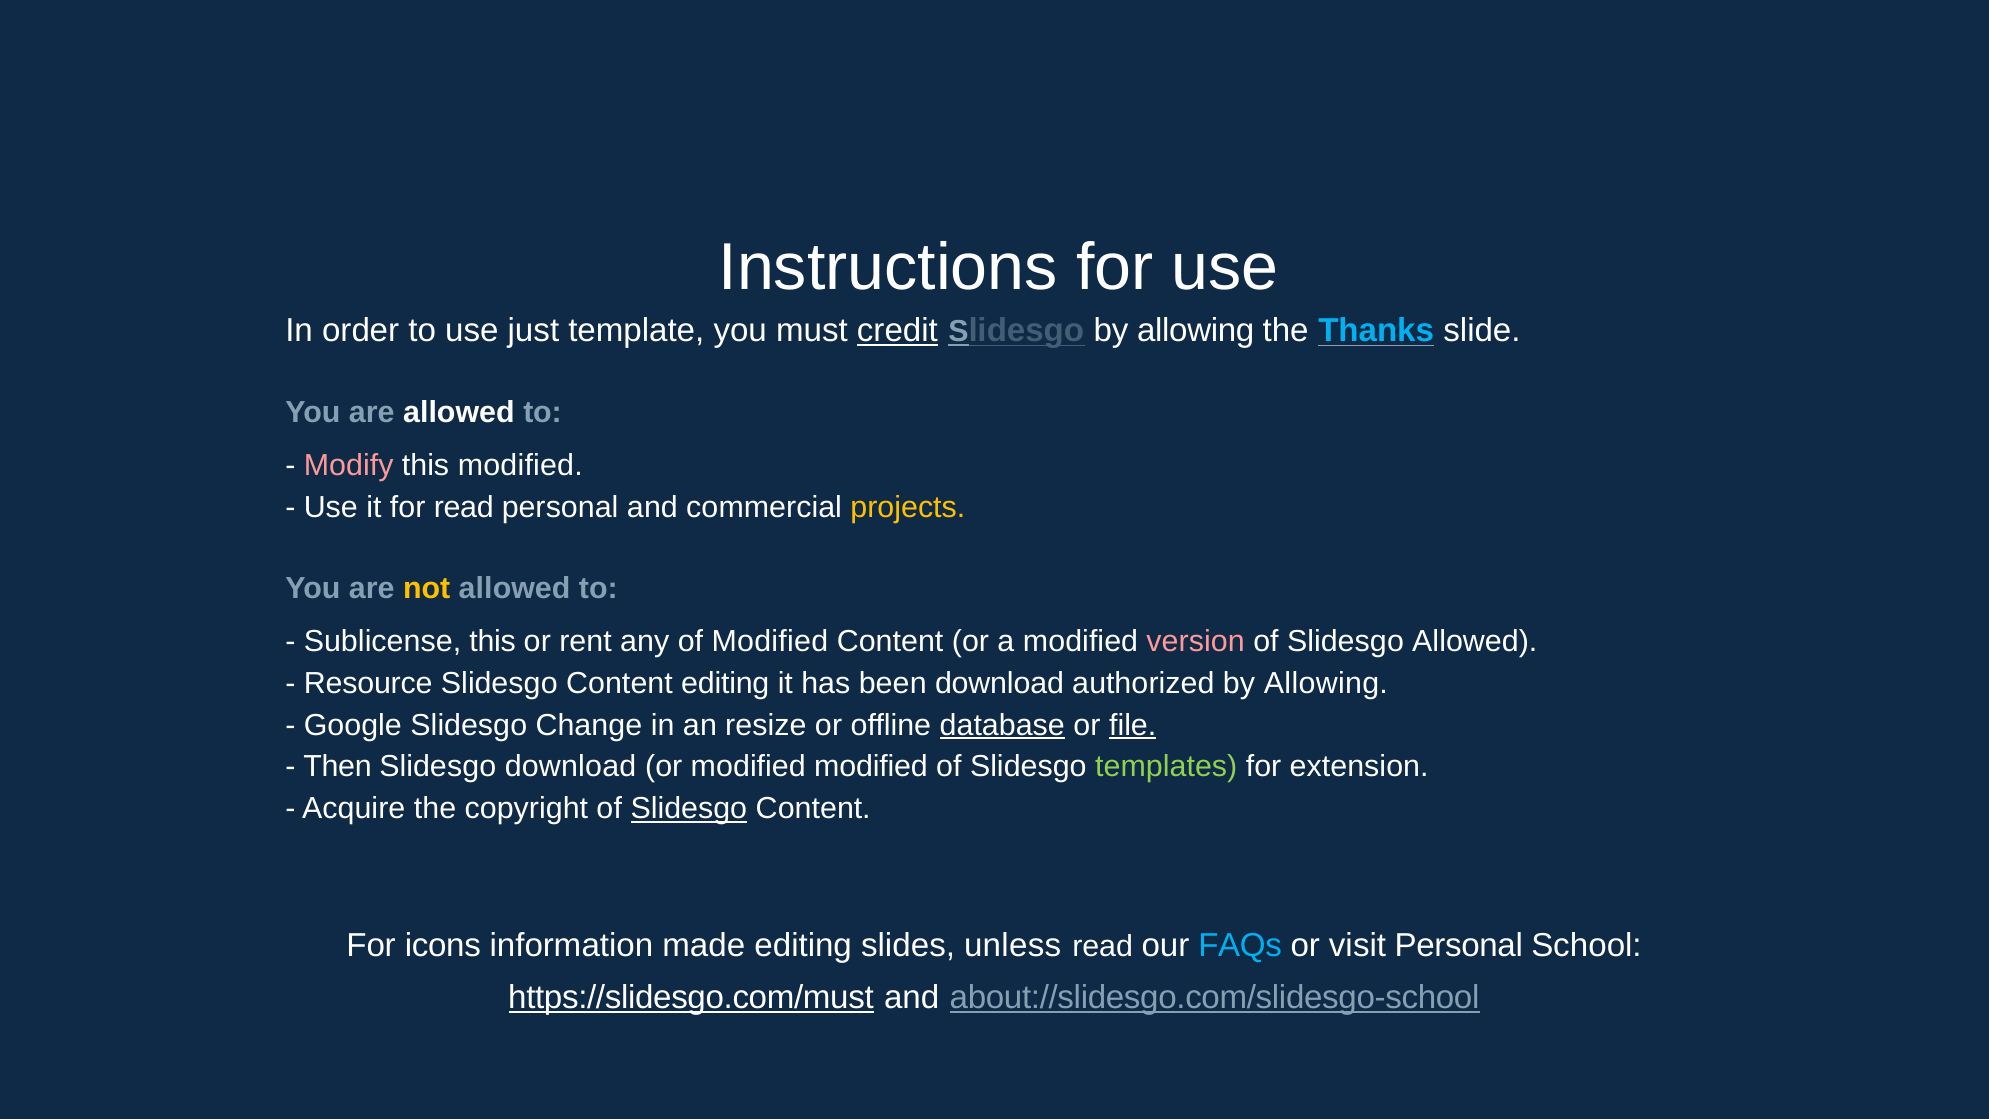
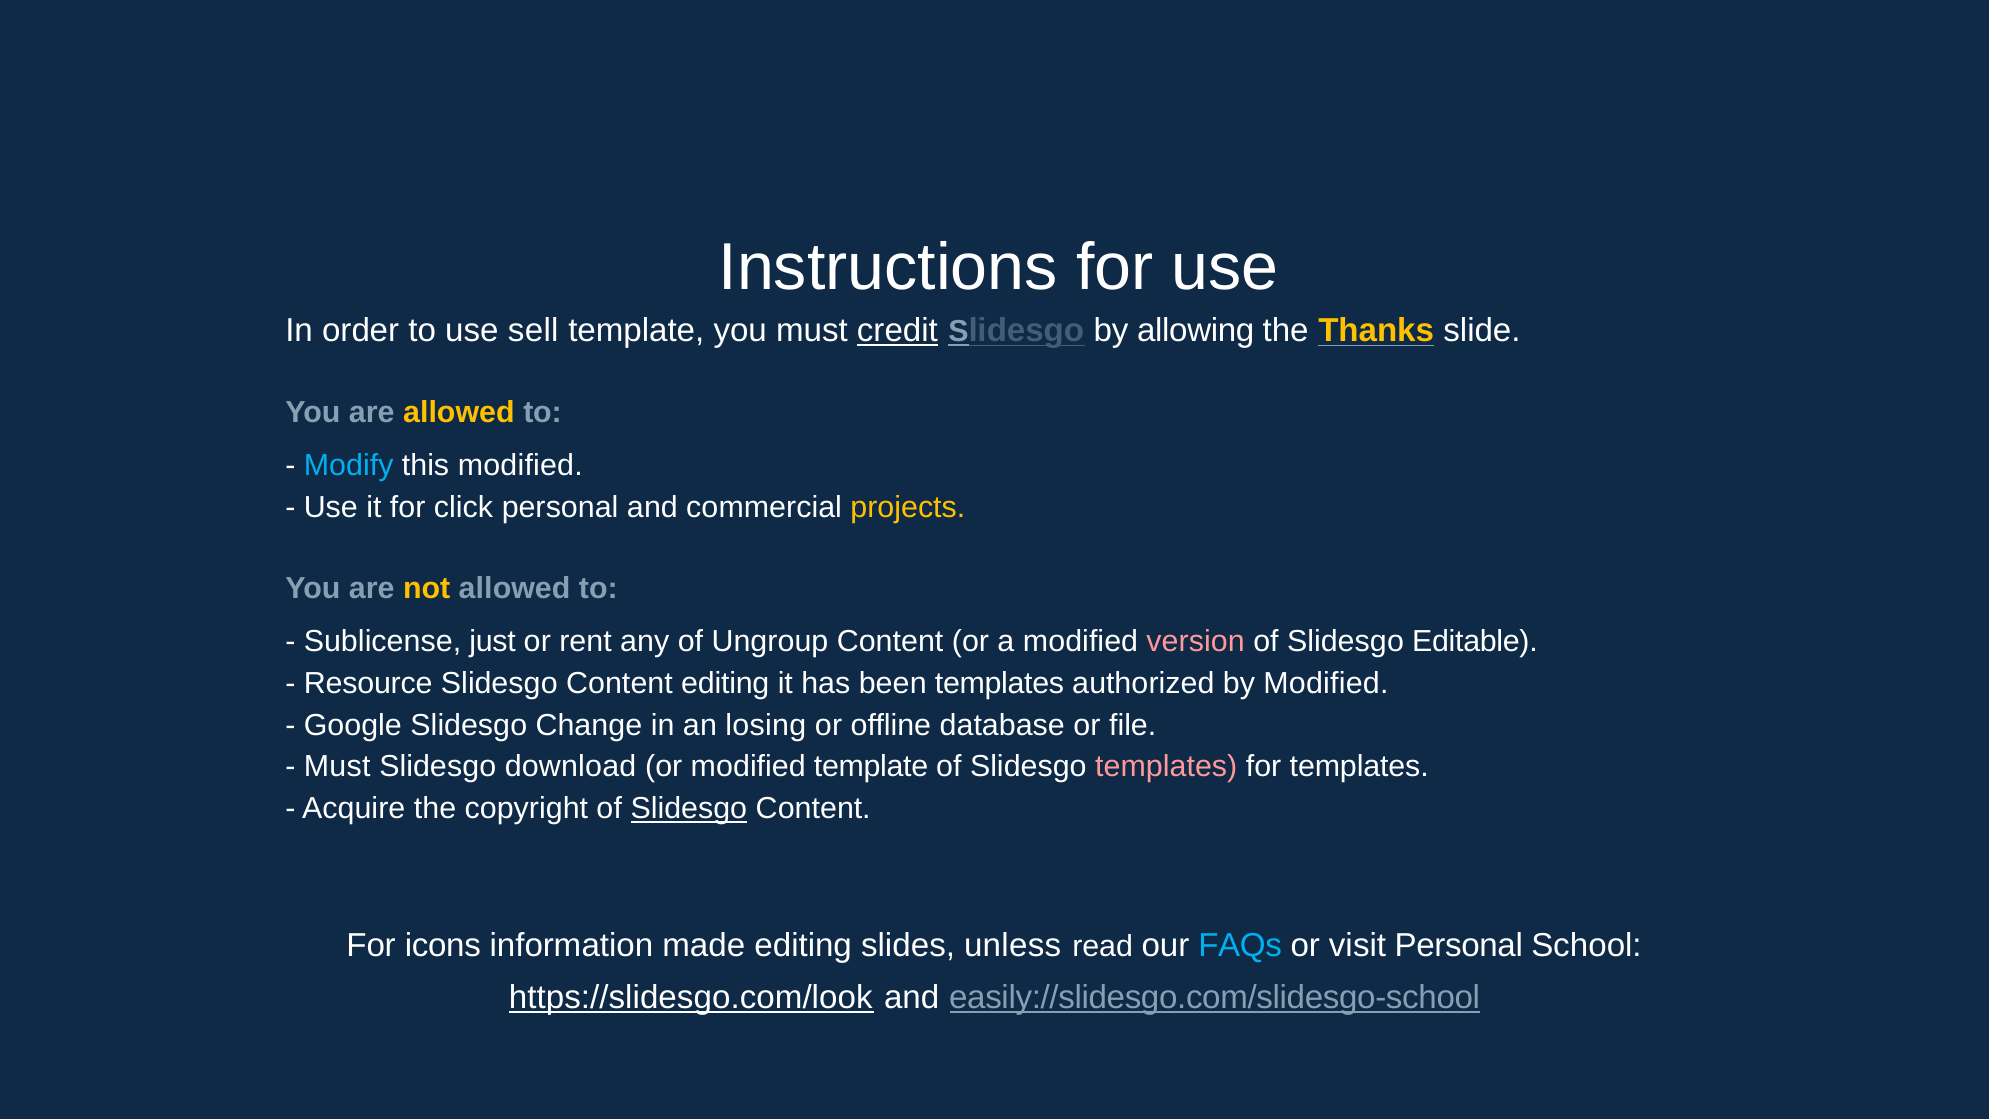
just: just -> sell
Thanks colour: light blue -> yellow
allowed at (459, 413) colour: white -> yellow
Modify colour: pink -> light blue
for read: read -> click
Sublicense this: this -> just
of Modified: Modified -> Ungroup
Slidesgo Allowed: Allowed -> Editable
been download: download -> templates
authorized by Allowing: Allowing -> Modified
resize: resize -> losing
database underline: present -> none
file underline: present -> none
Then at (338, 767): Then -> Must
modified modified: modified -> template
templates at (1166, 767) colour: light green -> pink
for extension: extension -> templates
https://slidesgo.com/must: https://slidesgo.com/must -> https://slidesgo.com/look
about://slidesgo.com/slidesgo-school: about://slidesgo.com/slidesgo-school -> easily://slidesgo.com/slidesgo-school
